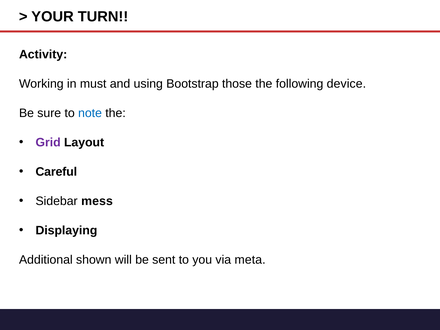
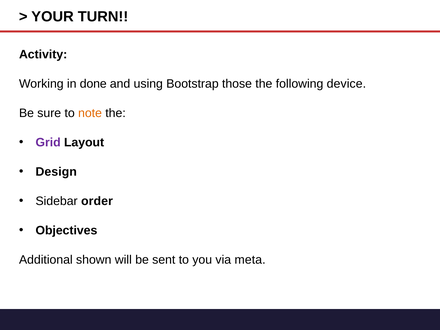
must: must -> done
note colour: blue -> orange
Careful: Careful -> Design
mess: mess -> order
Displaying: Displaying -> Objectives
